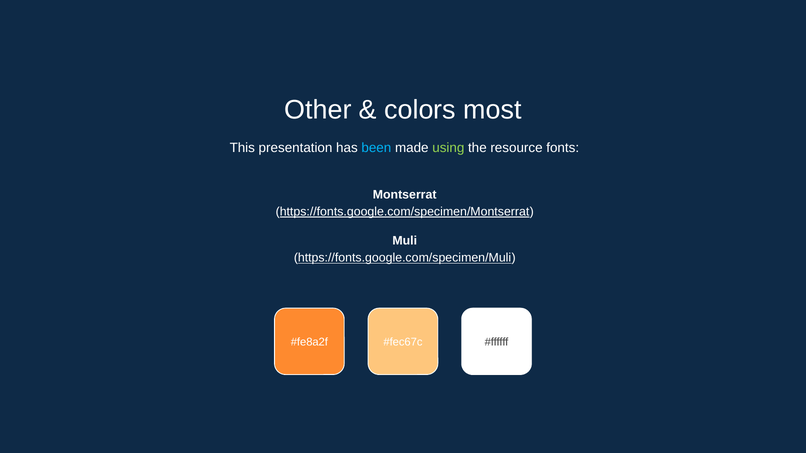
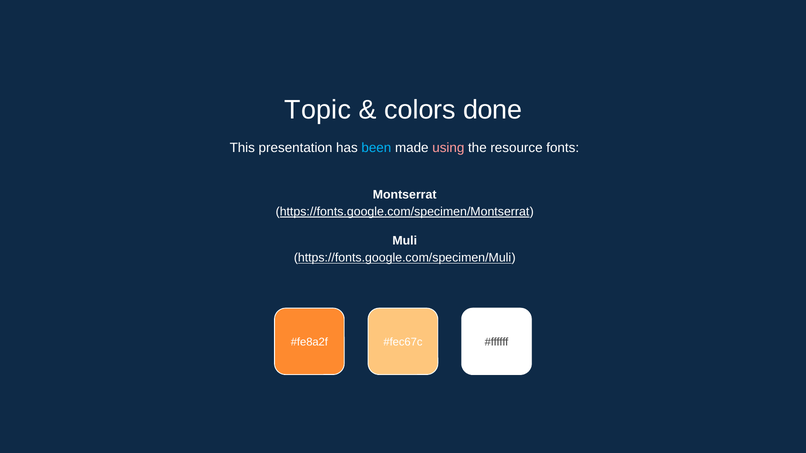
Other: Other -> Topic
most: most -> done
using colour: light green -> pink
